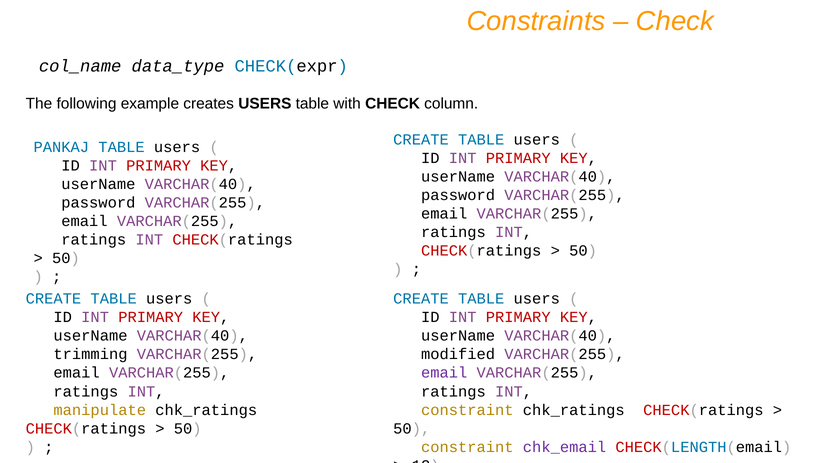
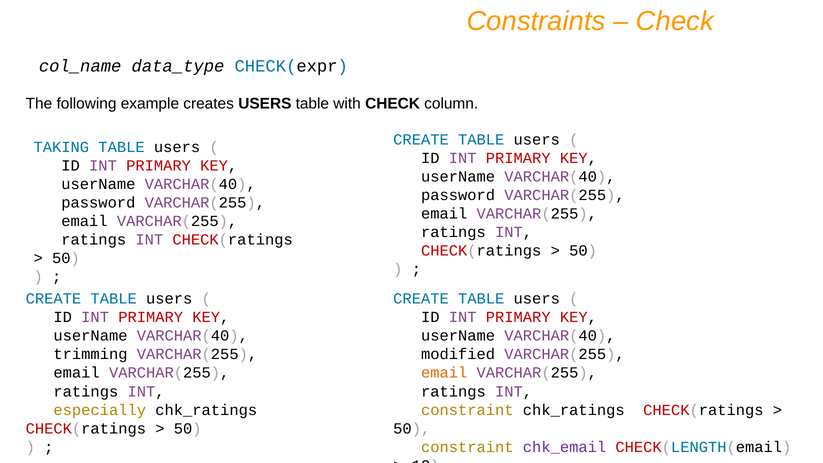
PANKAJ: PANKAJ -> TAKING
email at (444, 373) colour: purple -> orange
manipulate: manipulate -> especially
